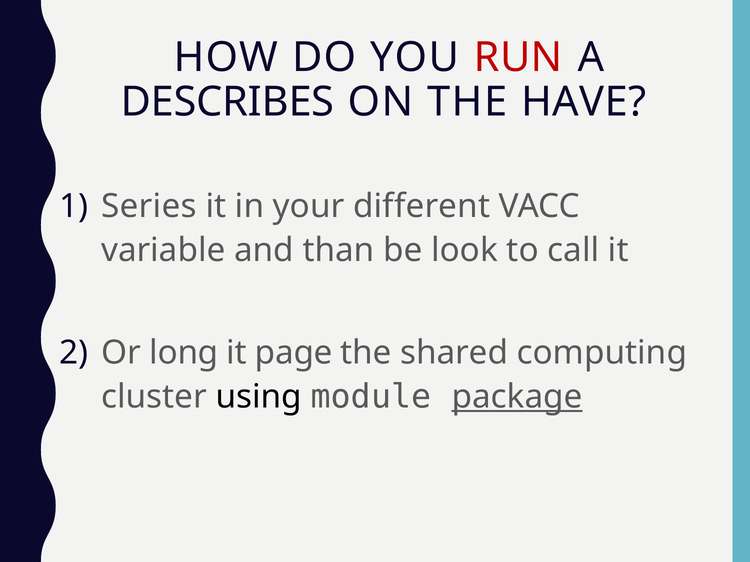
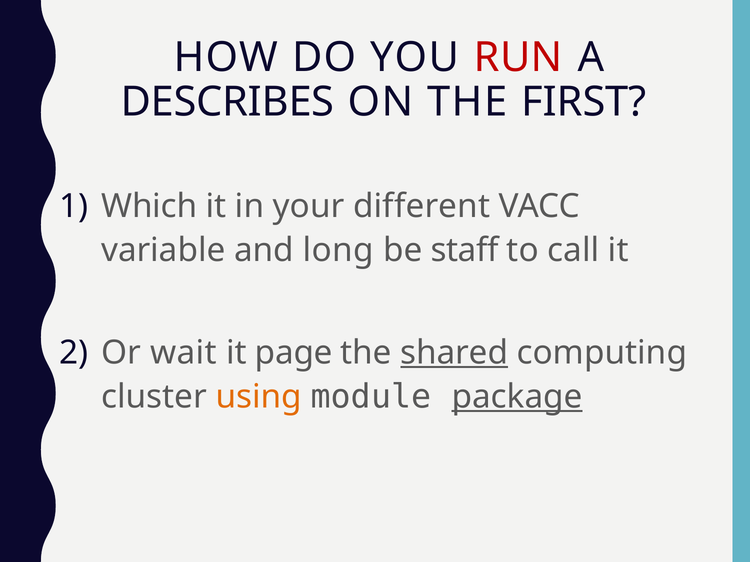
HAVE: HAVE -> FIRST
Series: Series -> Which
than: than -> long
look: look -> staff
long: long -> wait
shared underline: none -> present
using colour: black -> orange
